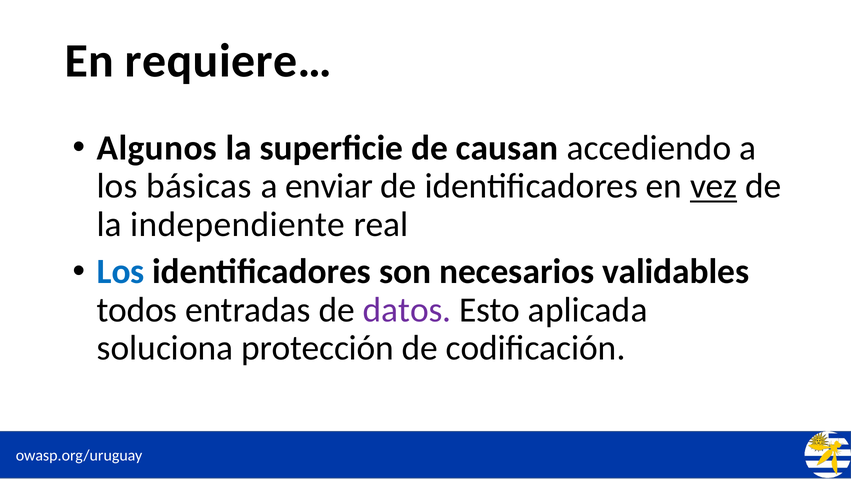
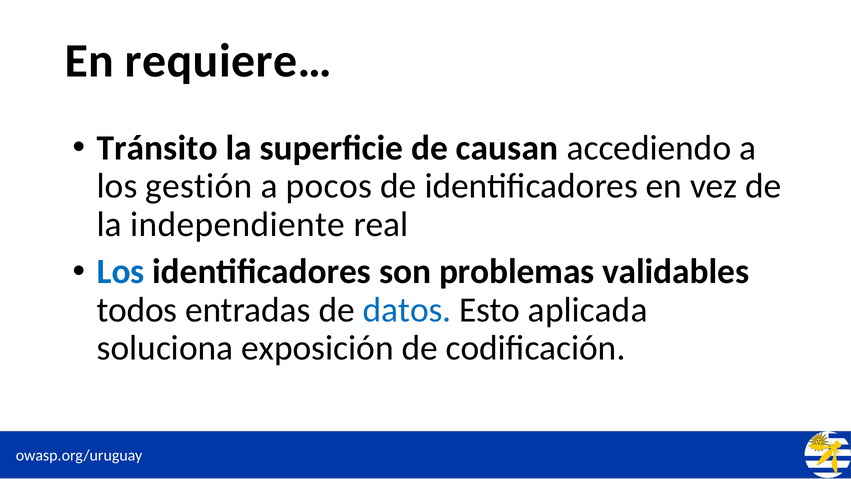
Algunos: Algunos -> Tránsito
básicas: básicas -> gestión
enviar: enviar -> pocos
vez underline: present -> none
necesarios: necesarios -> problemas
datos colour: purple -> blue
protección: protección -> exposición
